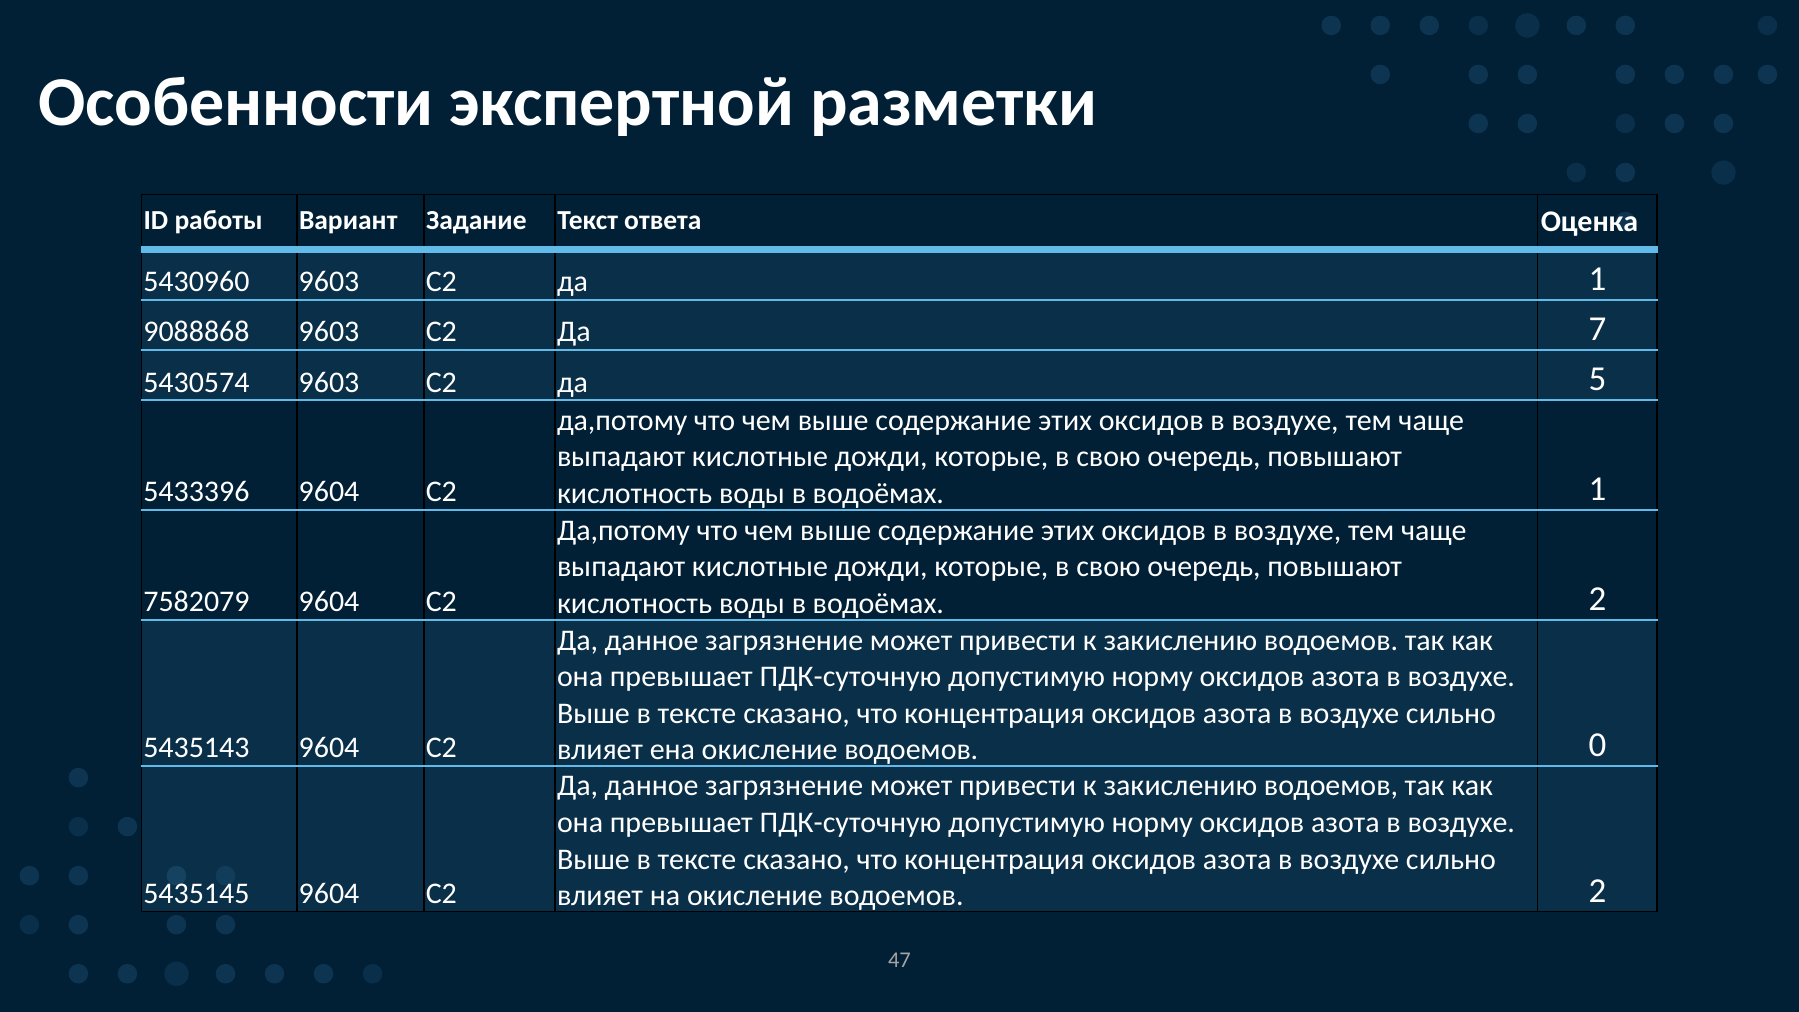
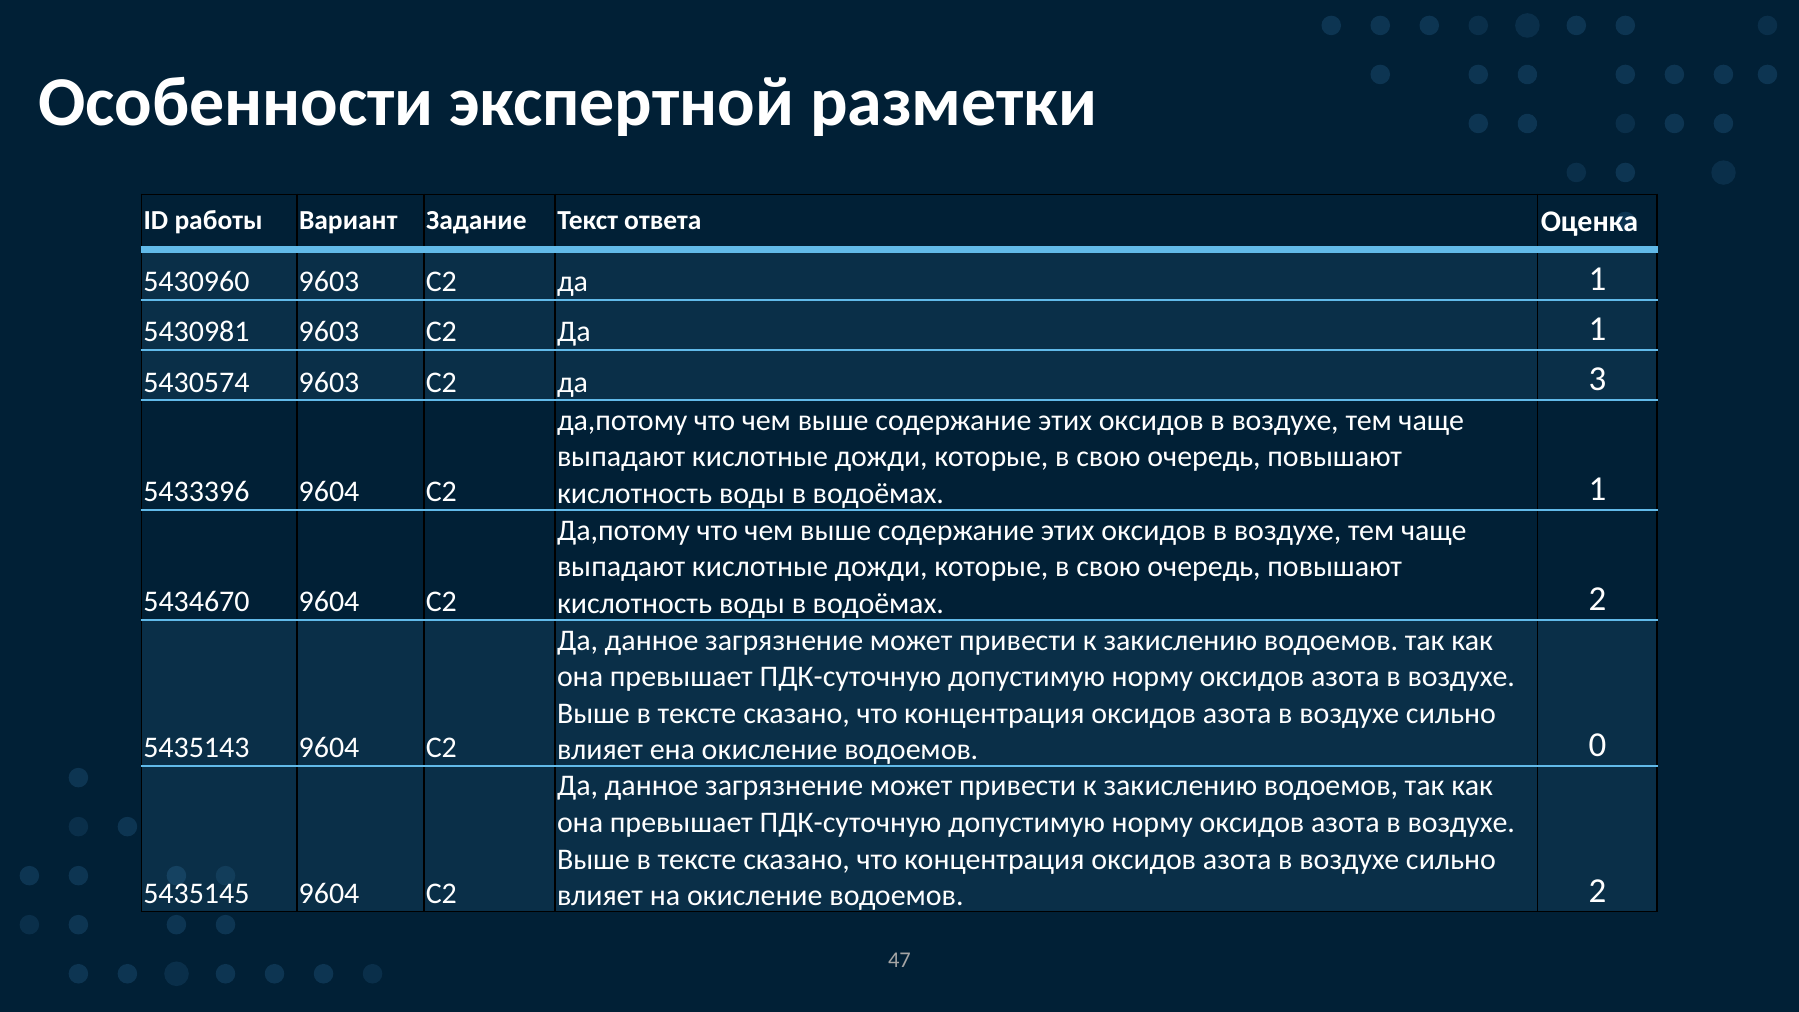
9088868: 9088868 -> 5430981
7 at (1597, 329): 7 -> 1
5: 5 -> 3
7582079: 7582079 -> 5434670
